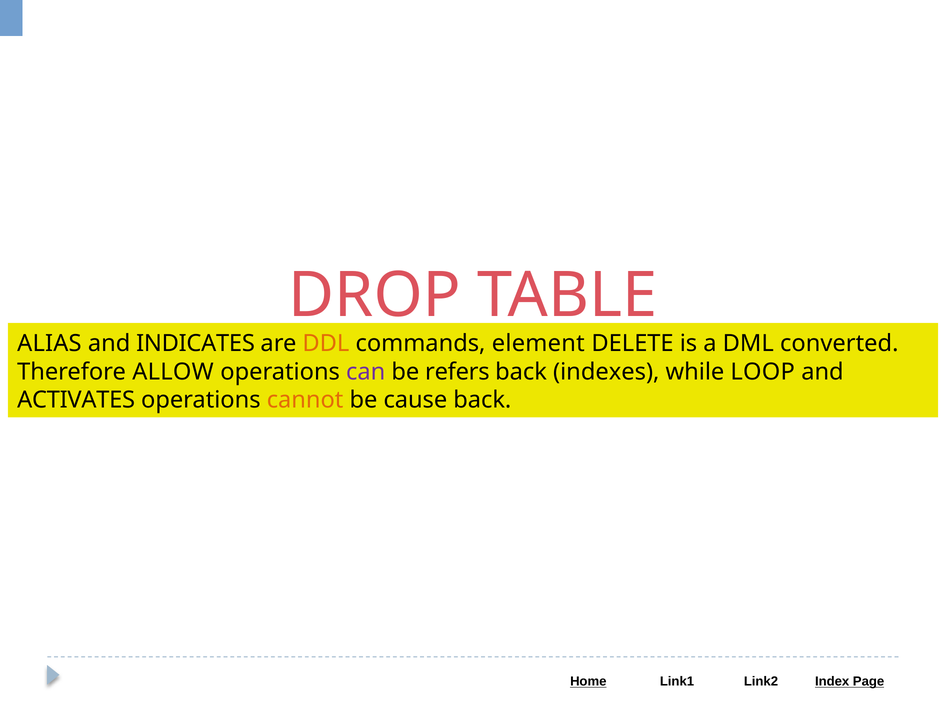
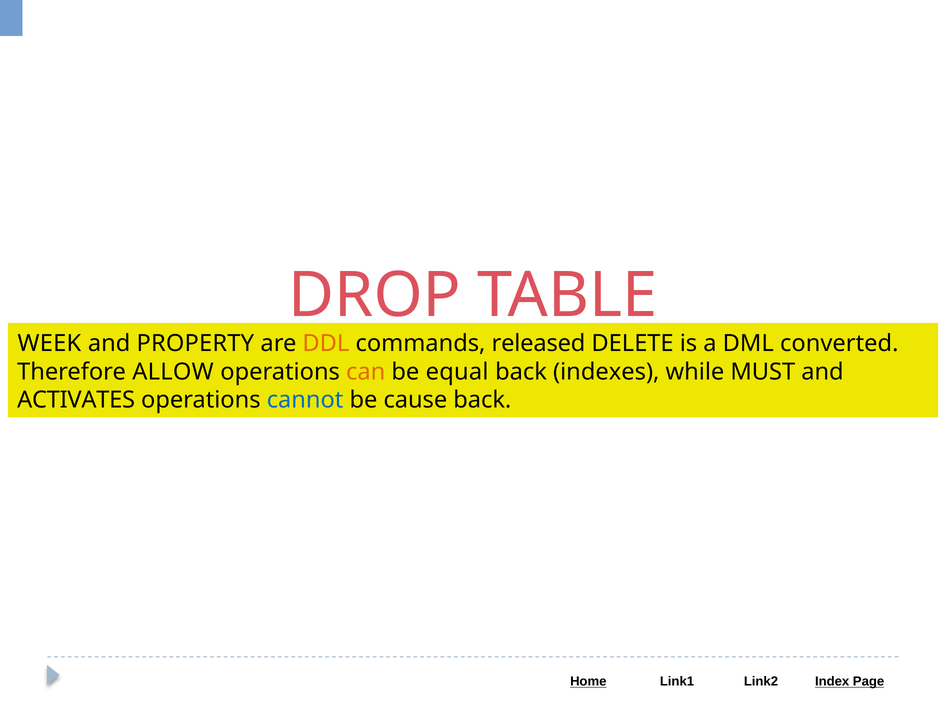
ALIAS: ALIAS -> WEEK
INDICATES: INDICATES -> PROPERTY
element: element -> released
can colour: purple -> orange
refers: refers -> equal
LOOP: LOOP -> MUST
cannot colour: orange -> blue
